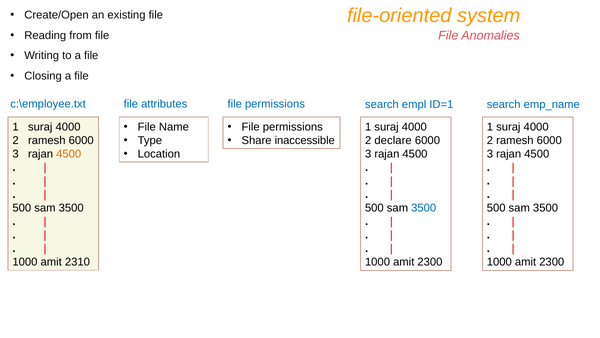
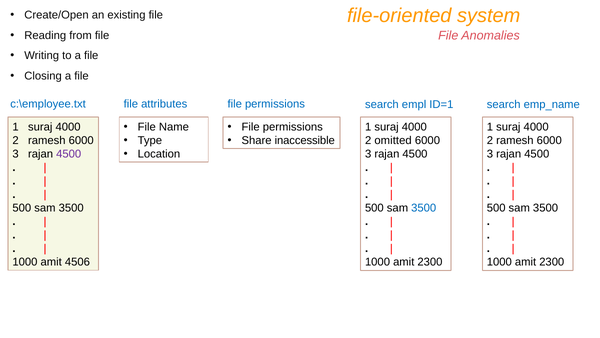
declare: declare -> omitted
4500 at (69, 154) colour: orange -> purple
2310: 2310 -> 4506
